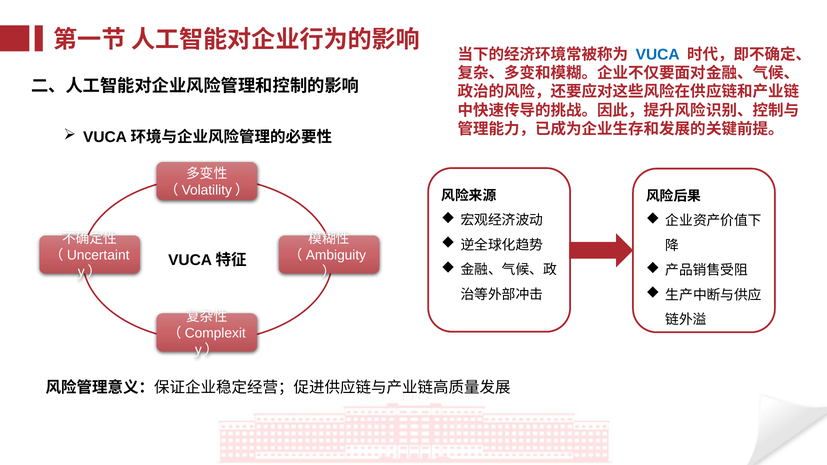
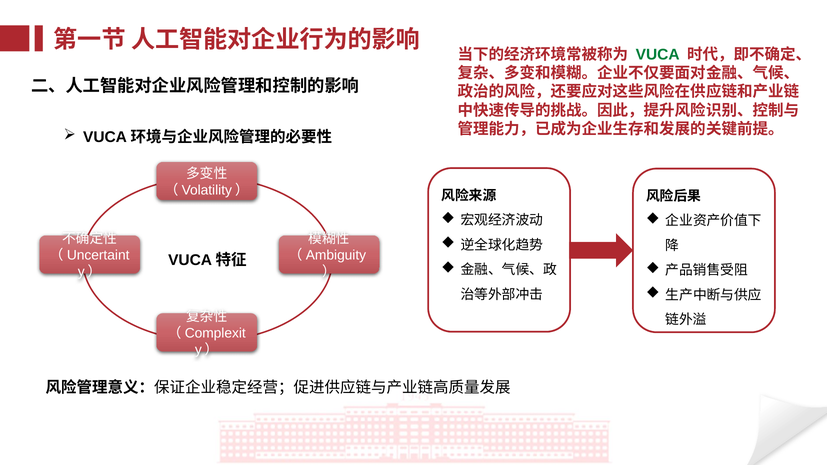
VUCA colour: blue -> green
